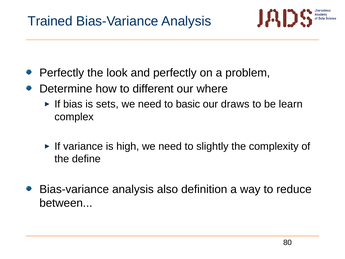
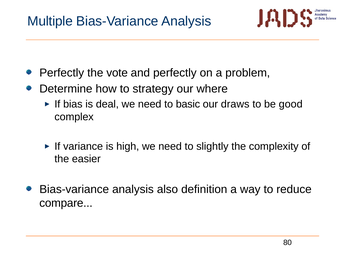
Trained: Trained -> Multiple
look: look -> vote
different: different -> strategy
sets: sets -> deal
learn: learn -> good
define: define -> easier
between: between -> compare
